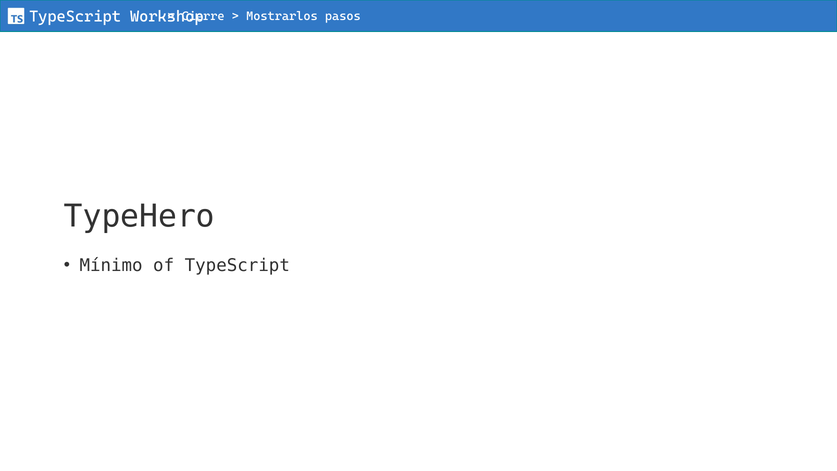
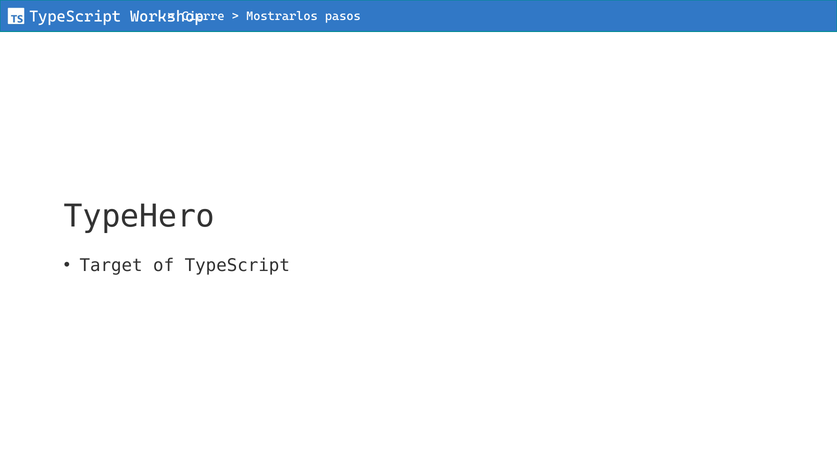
Mínimo: Mínimo -> Target
